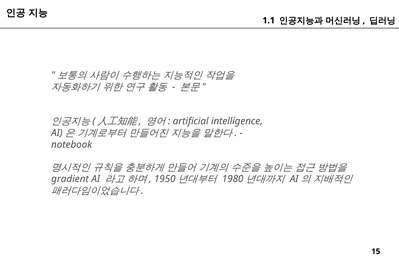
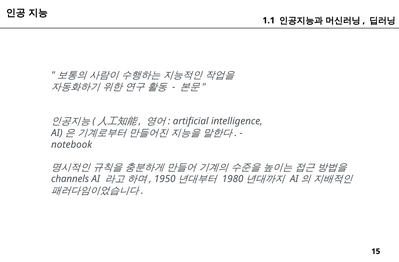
gradient: gradient -> channels
